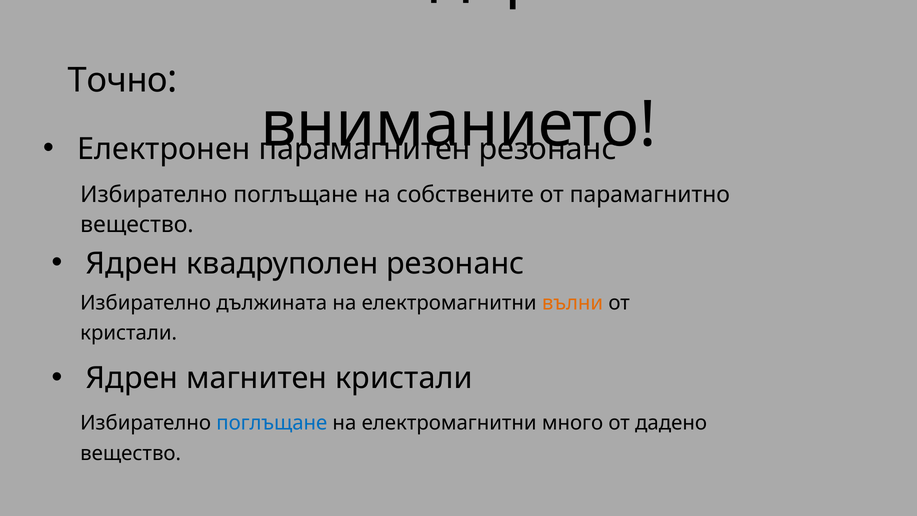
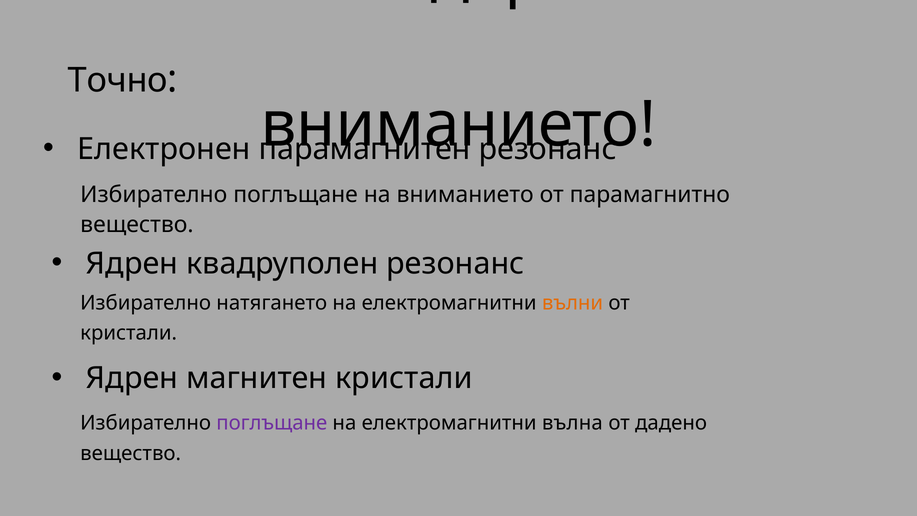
на собствените: собствените -> вниманието
дължината: дължината -> натягането
поглъщане at (272, 423) colour: blue -> purple
много: много -> вълна
